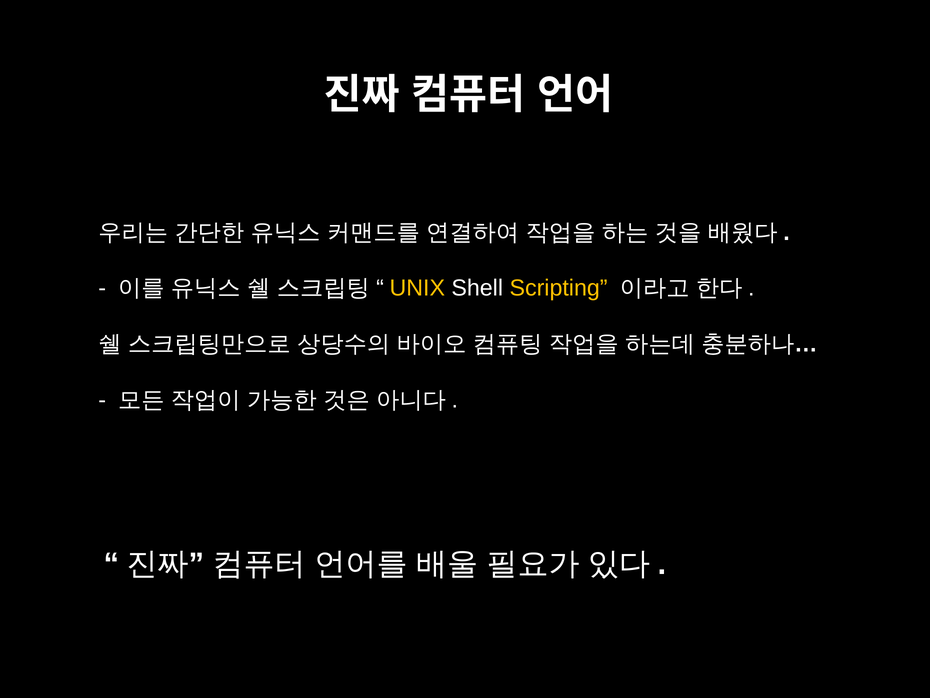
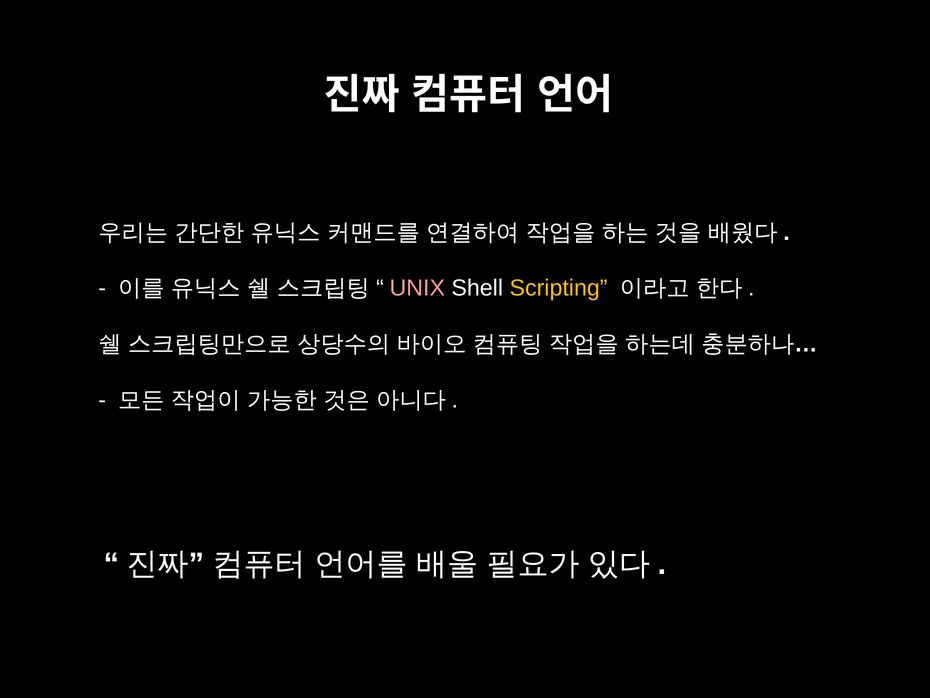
UNIX colour: yellow -> pink
